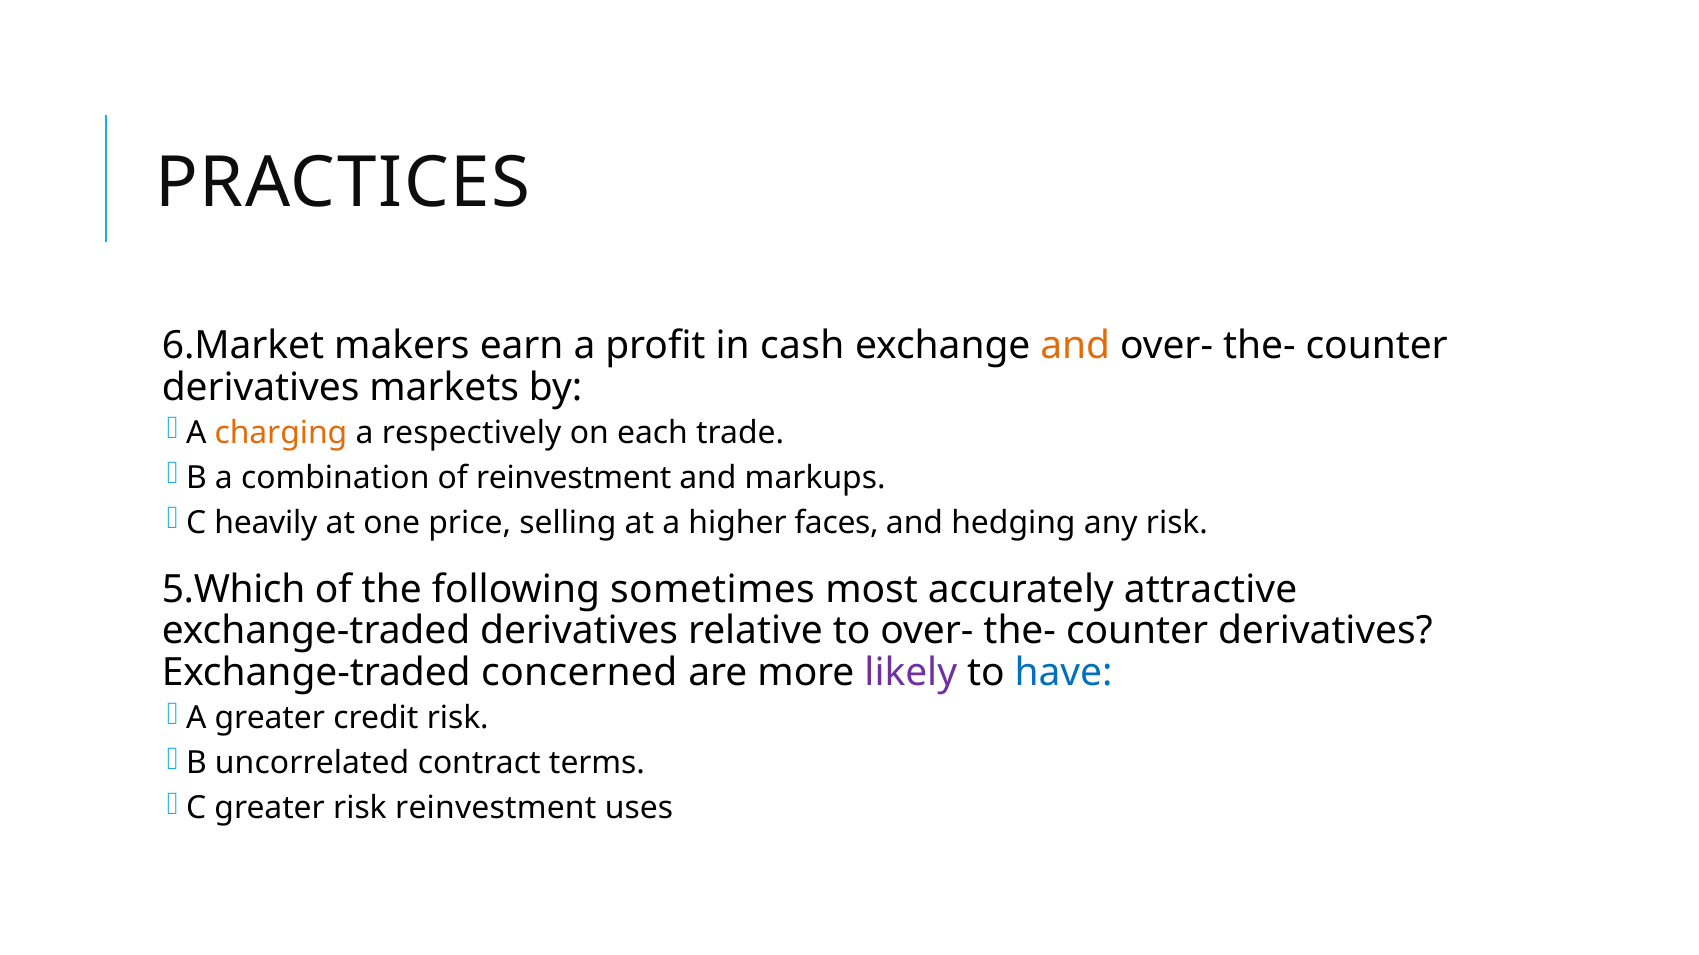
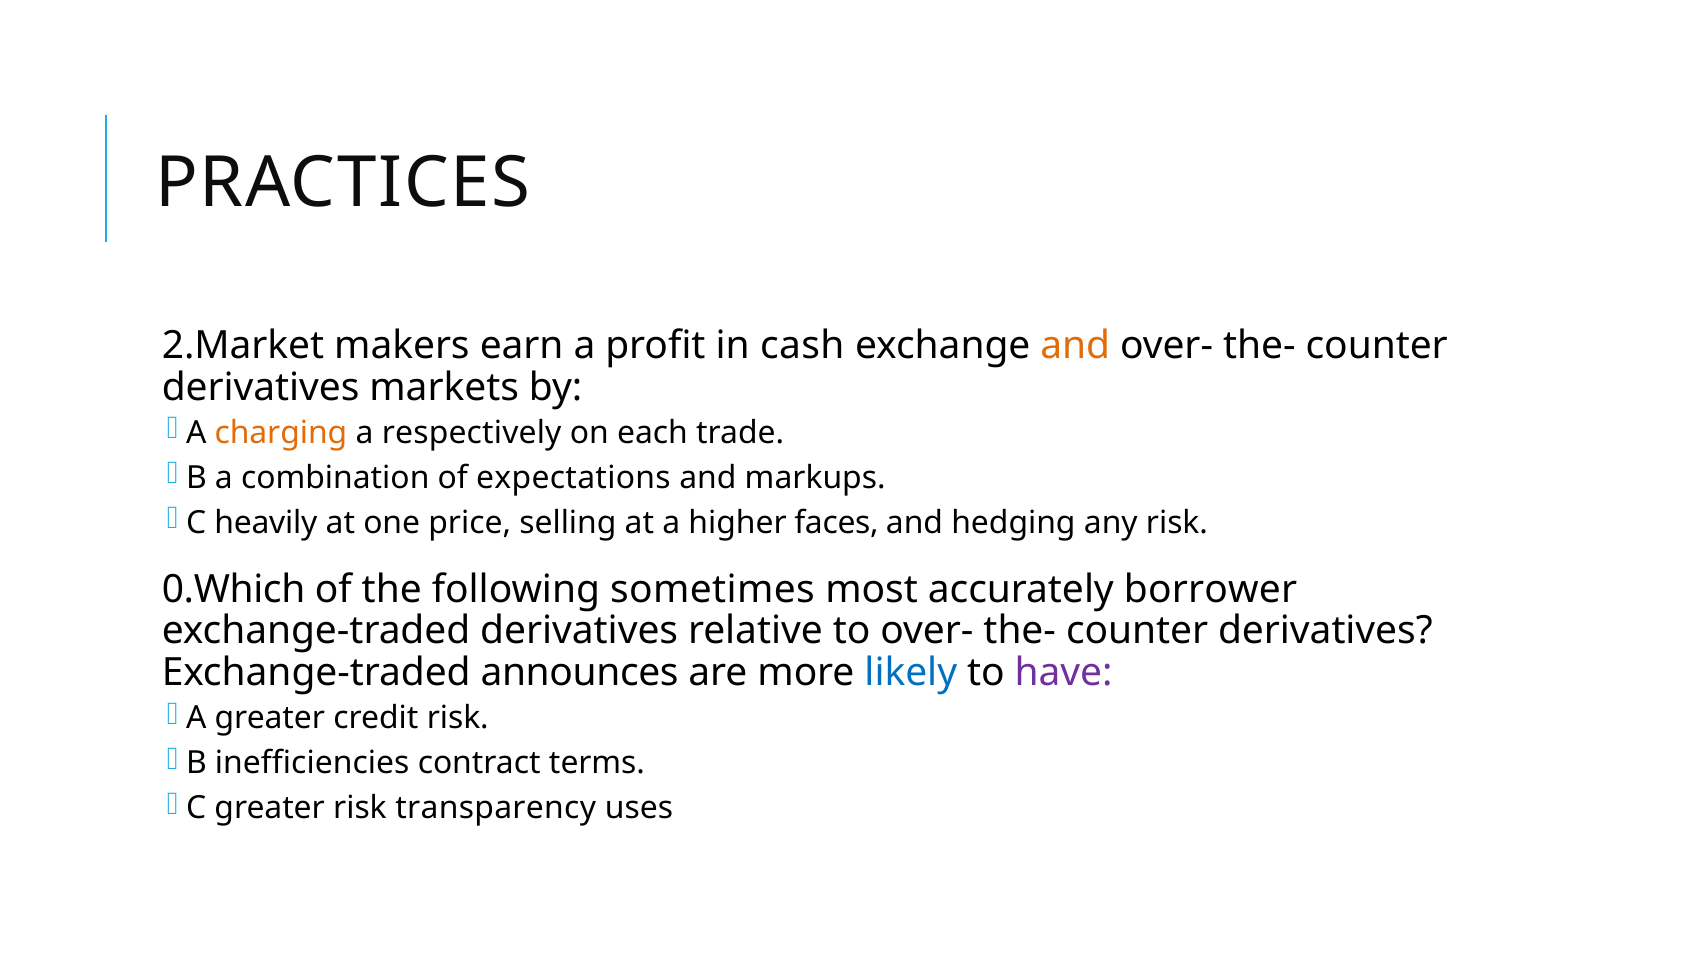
6.Market: 6.Market -> 2.Market
of reinvestment: reinvestment -> expectations
5.Which: 5.Which -> 0.Which
attractive: attractive -> borrower
concerned: concerned -> announces
likely colour: purple -> blue
have colour: blue -> purple
uncorrelated: uncorrelated -> inefficiencies
risk reinvestment: reinvestment -> transparency
